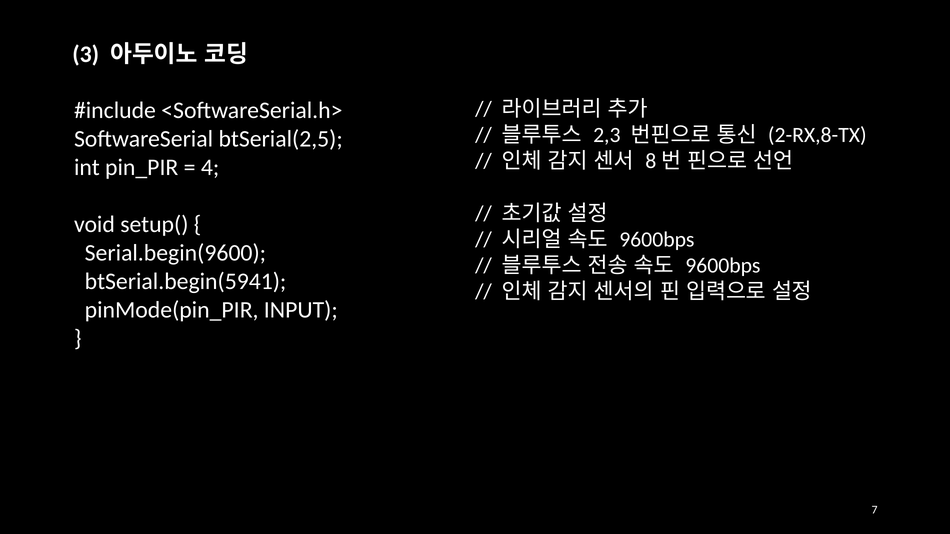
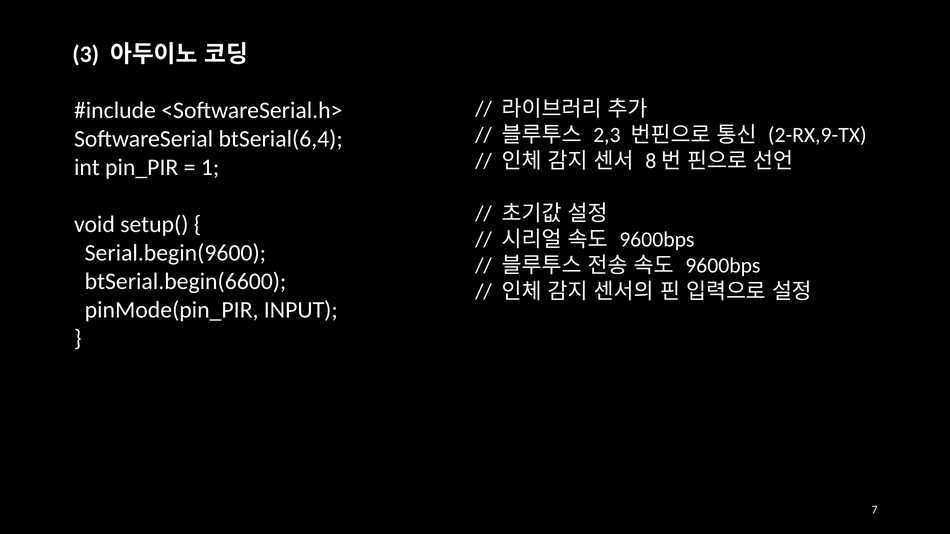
2-RX,8-TX: 2-RX,8-TX -> 2-RX,9-TX
btSerial(2,5: btSerial(2,5 -> btSerial(6,4
4: 4 -> 1
btSerial.begin(5941: btSerial.begin(5941 -> btSerial.begin(6600
